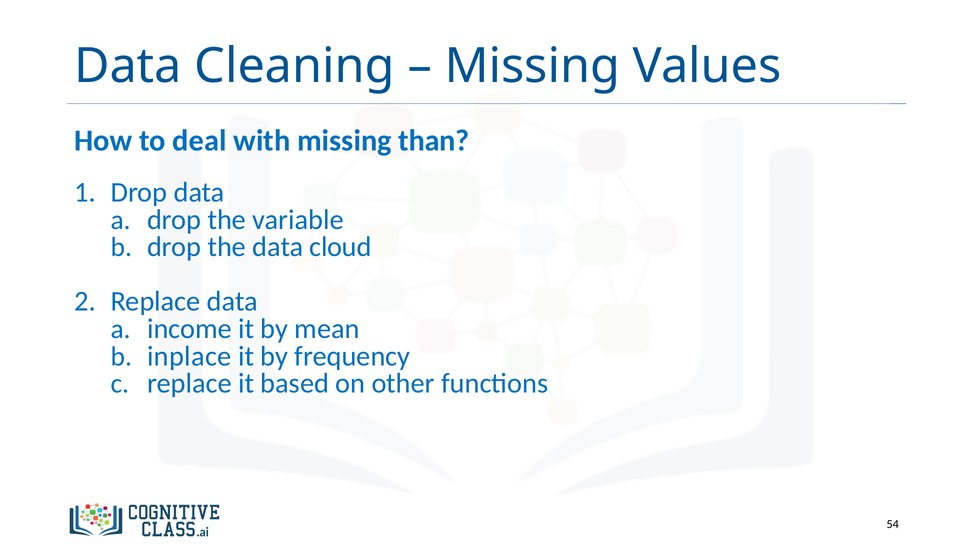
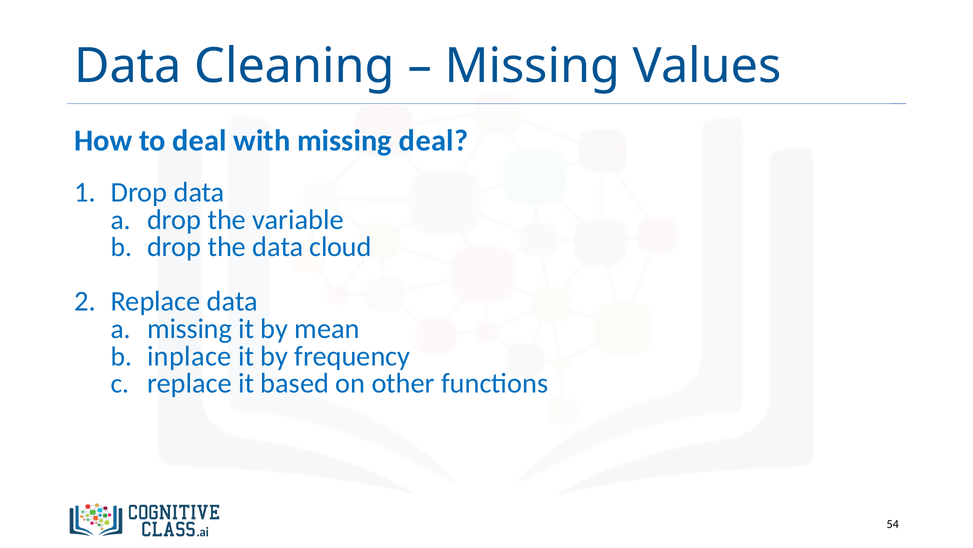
missing than: than -> deal
income at (189, 328): income -> missing
